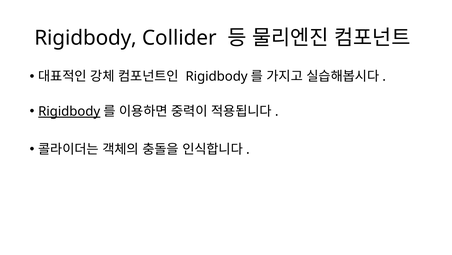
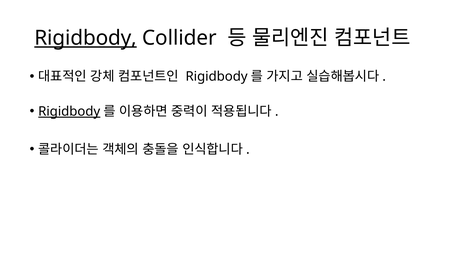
Rigidbody at (86, 38) underline: none -> present
